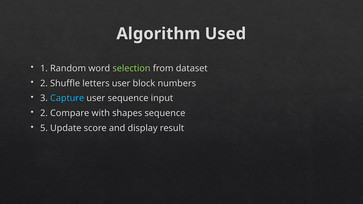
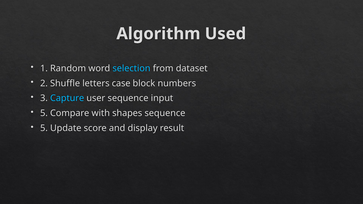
selection colour: light green -> light blue
letters user: user -> case
2 at (44, 113): 2 -> 5
